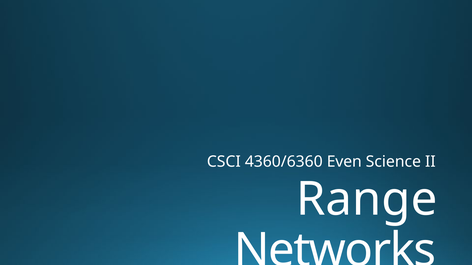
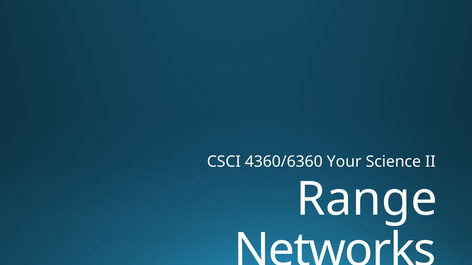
Even: Even -> Your
